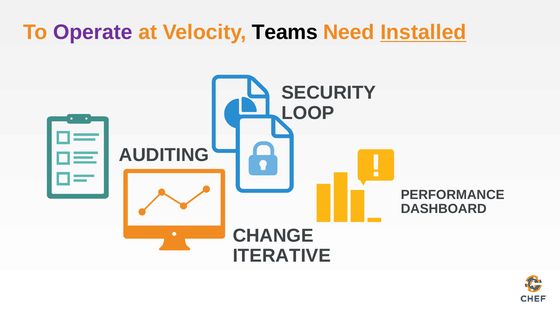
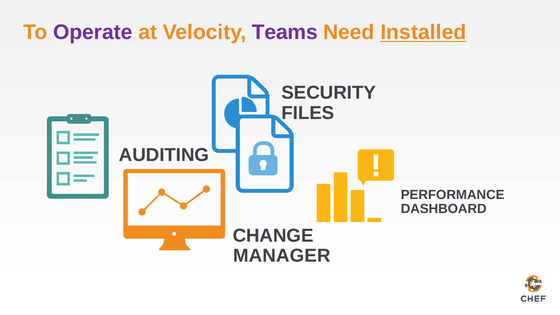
Teams colour: black -> purple
LOOP: LOOP -> FILES
ITERATIVE: ITERATIVE -> MANAGER
